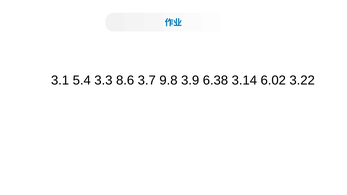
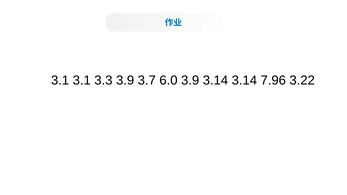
3.1 5.4: 5.4 -> 3.1
3.3 8.6: 8.6 -> 3.9
9.8: 9.8 -> 6.0
3.9 6.38: 6.38 -> 3.14
6.02: 6.02 -> 7.96
